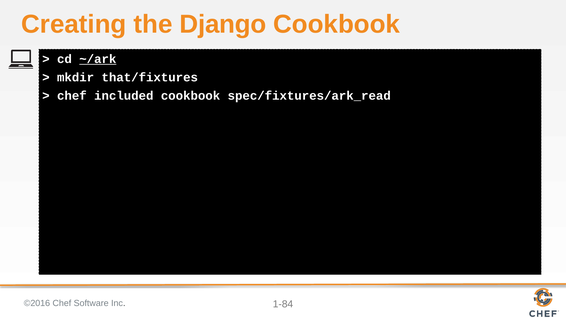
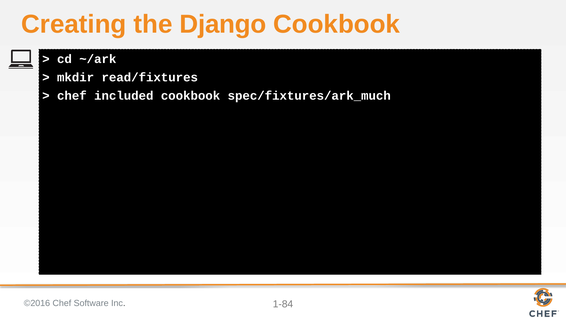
~/ark underline: present -> none
that/fixtures: that/fixtures -> read/fixtures
spec/fixtures/ark_read: spec/fixtures/ark_read -> spec/fixtures/ark_much
